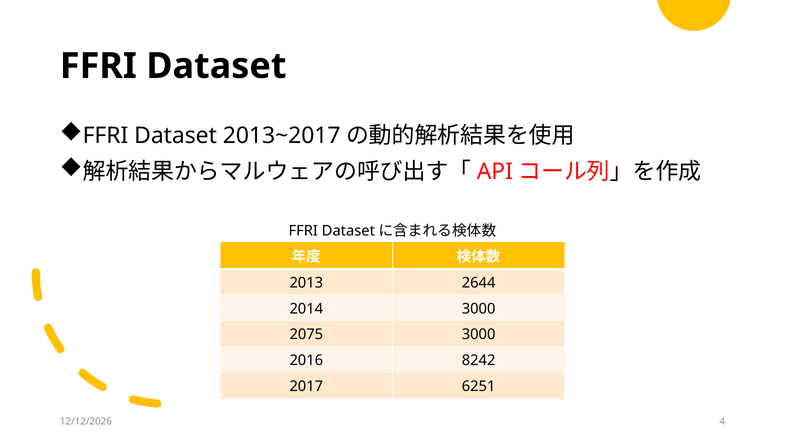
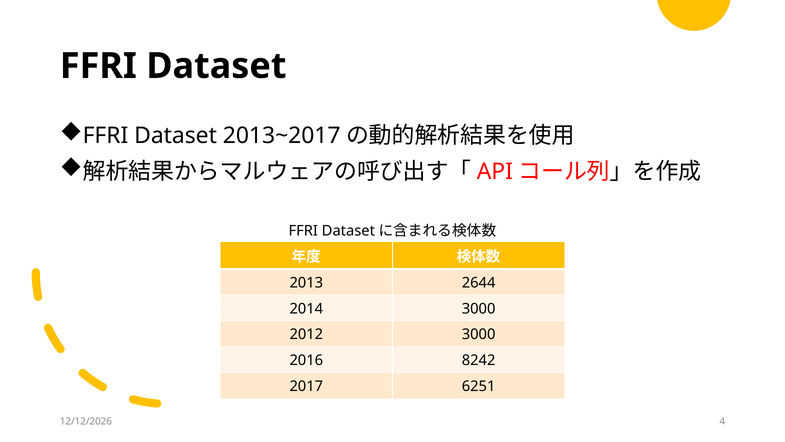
2075: 2075 -> 2012
